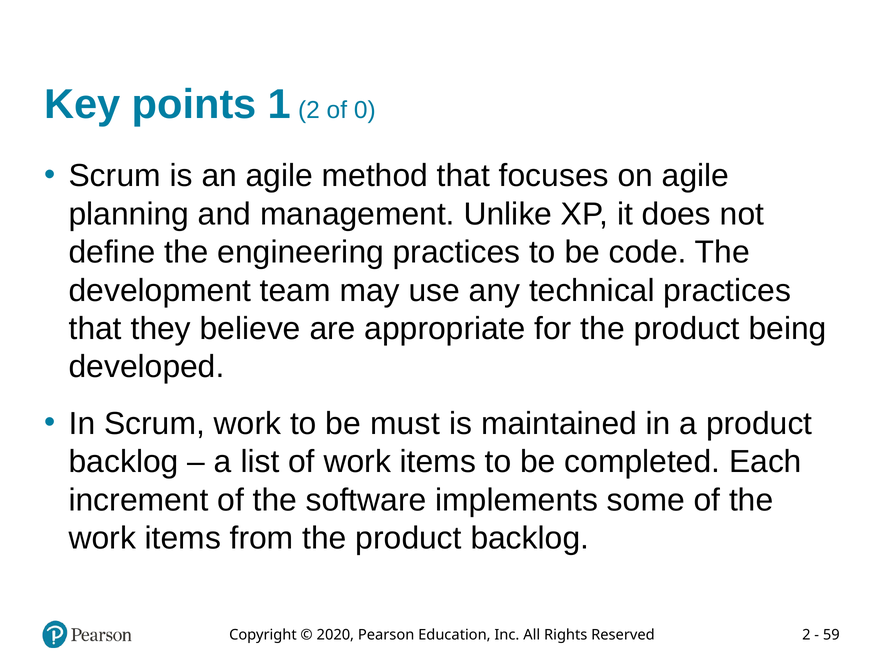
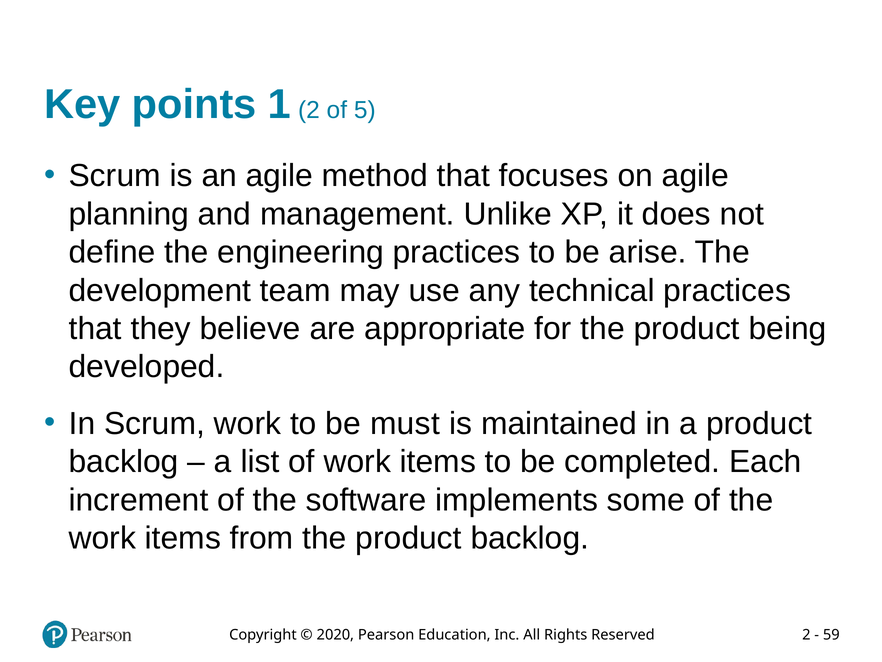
0: 0 -> 5
code: code -> arise
